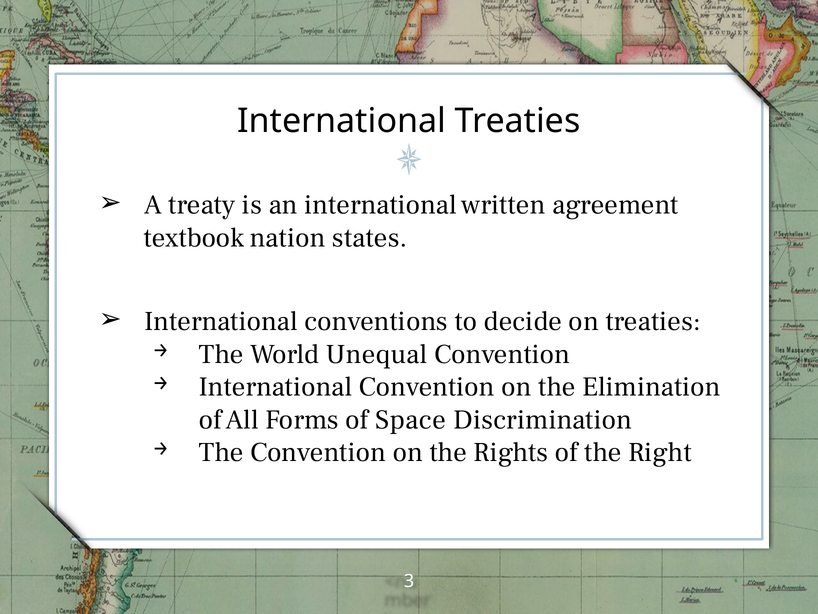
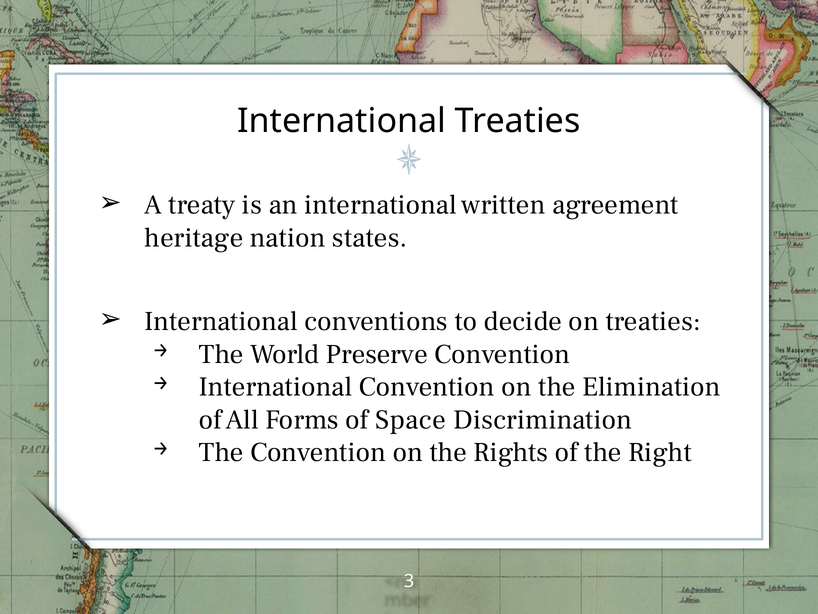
textbook: textbook -> heritage
Unequal: Unequal -> Preserve
